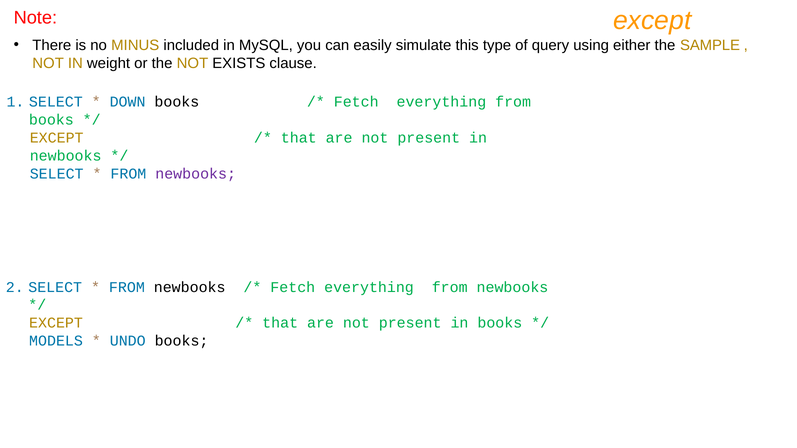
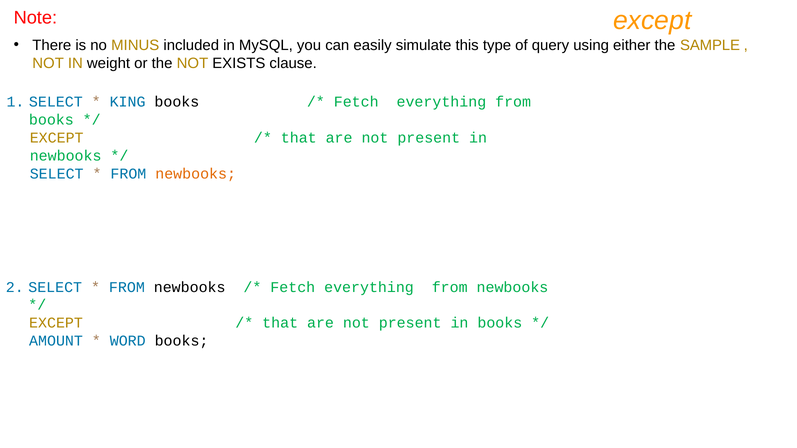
DOWN: DOWN -> KING
newbooks at (196, 174) colour: purple -> orange
MODELS: MODELS -> AMOUNT
UNDO: UNDO -> WORD
